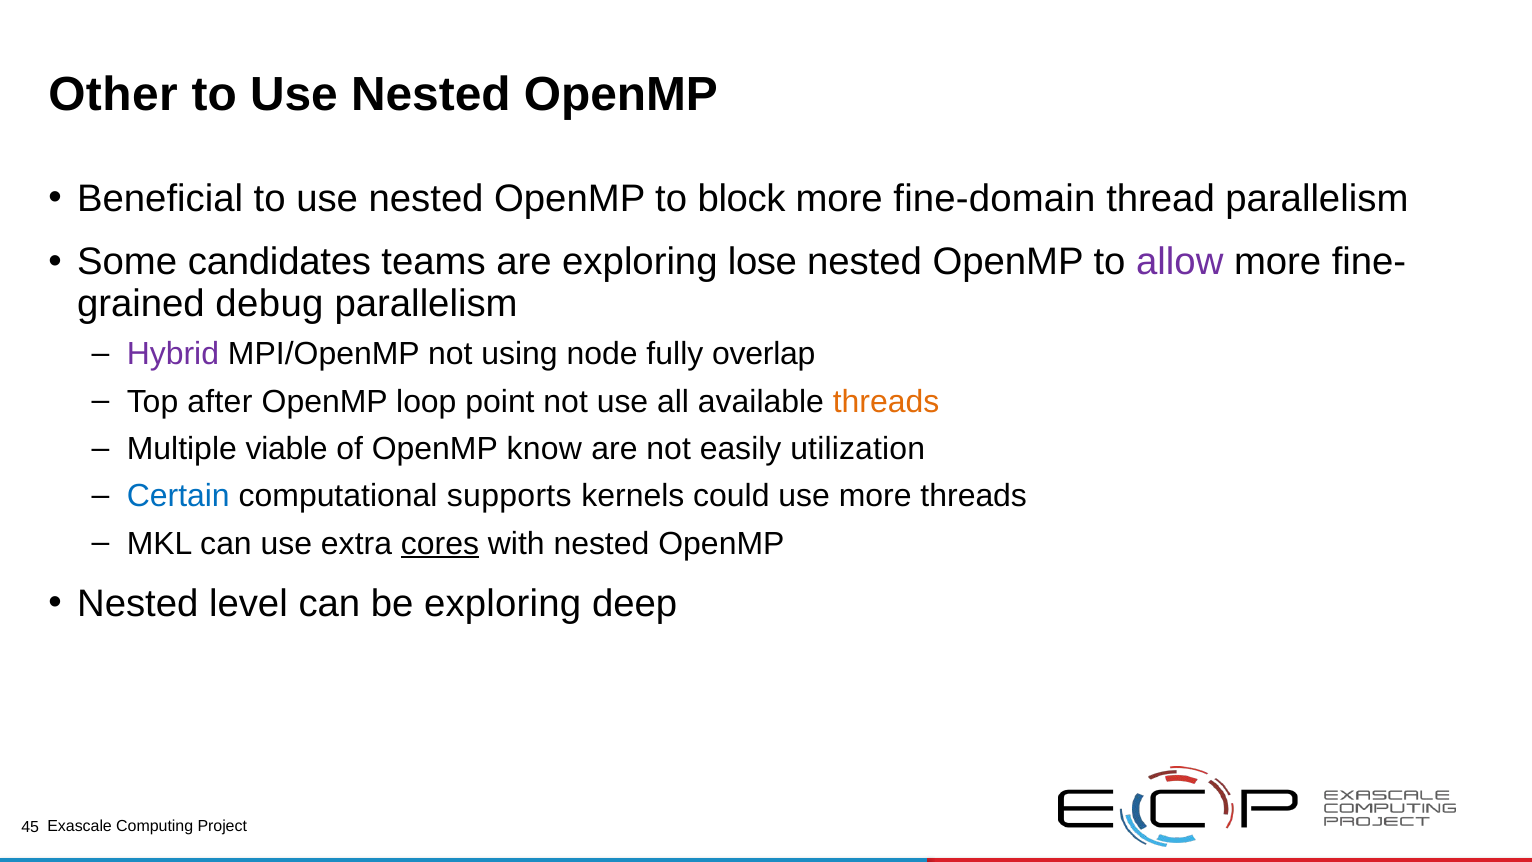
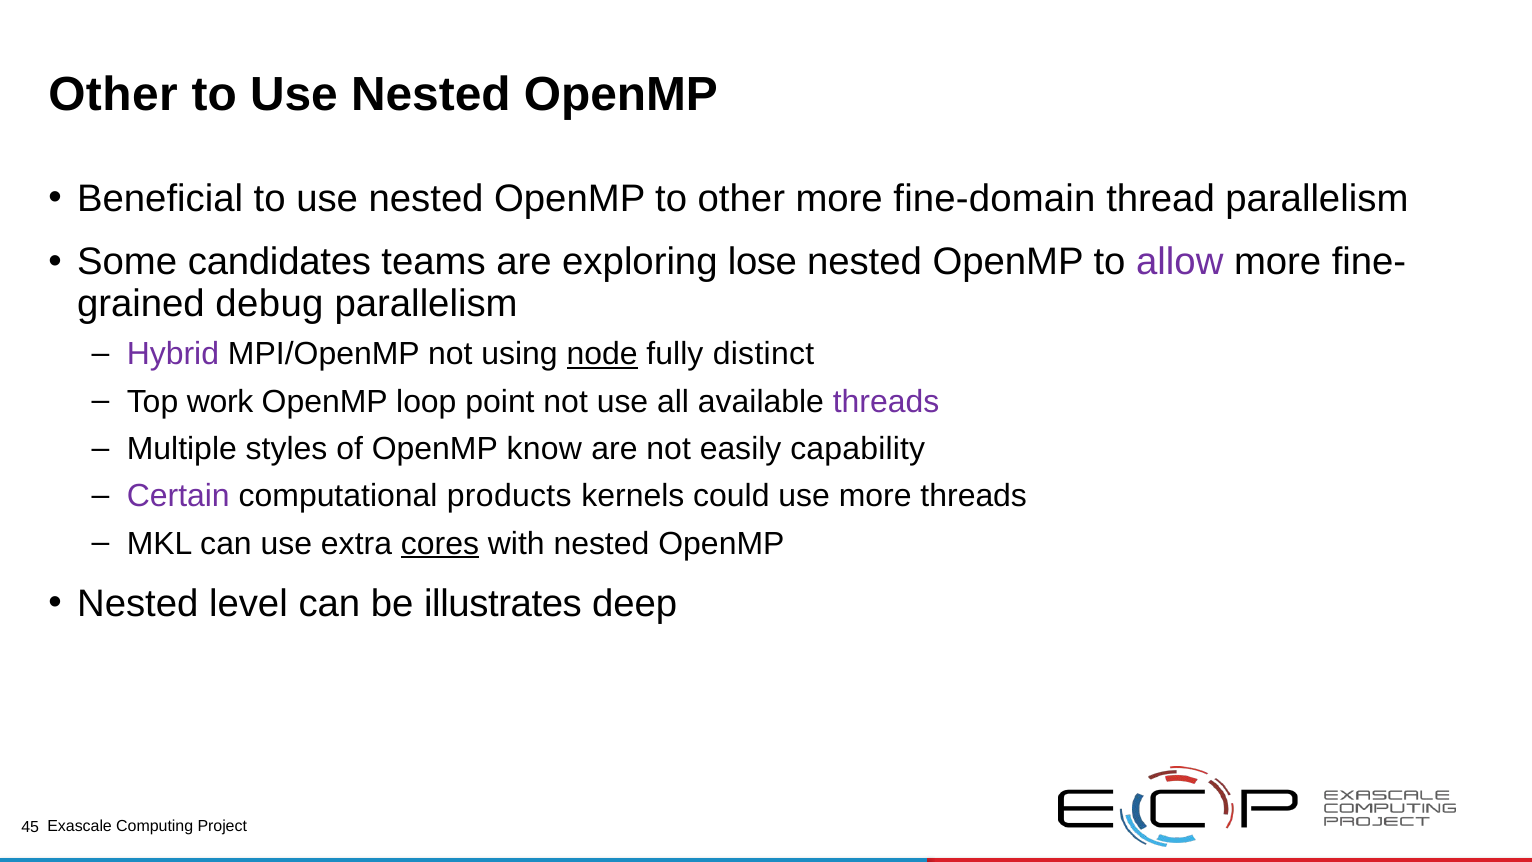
to block: block -> other
node underline: none -> present
overlap: overlap -> distinct
after: after -> work
threads at (886, 402) colour: orange -> purple
viable: viable -> styles
utilization: utilization -> capability
Certain colour: blue -> purple
supports: supports -> products
be exploring: exploring -> illustrates
